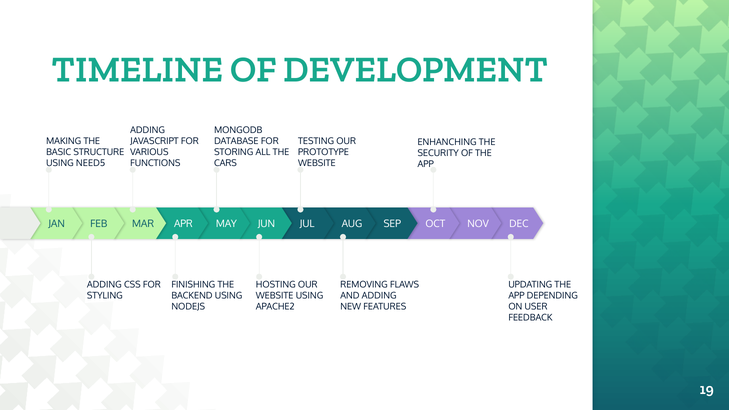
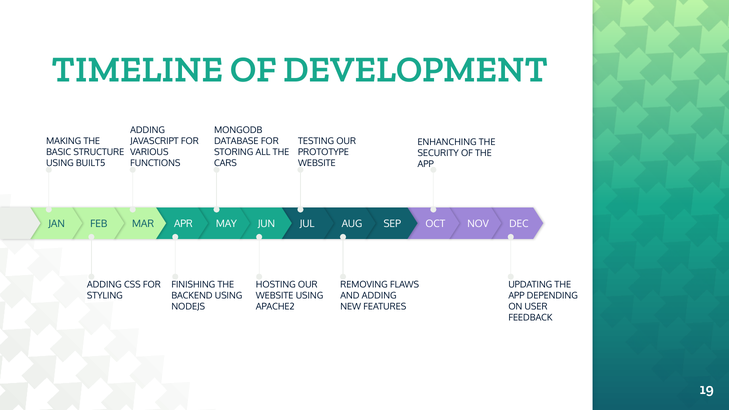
NEED5: NEED5 -> BUILT5
